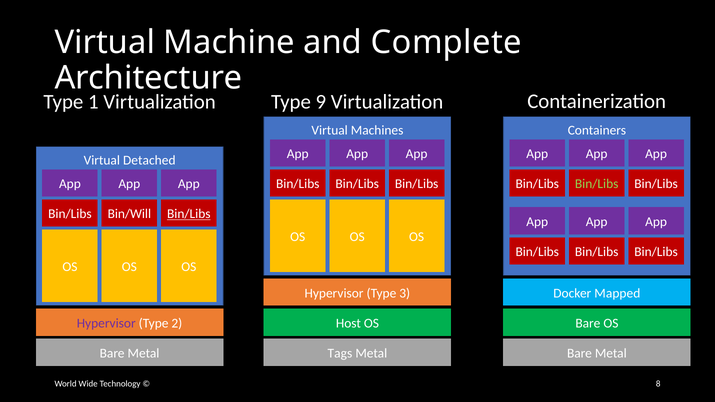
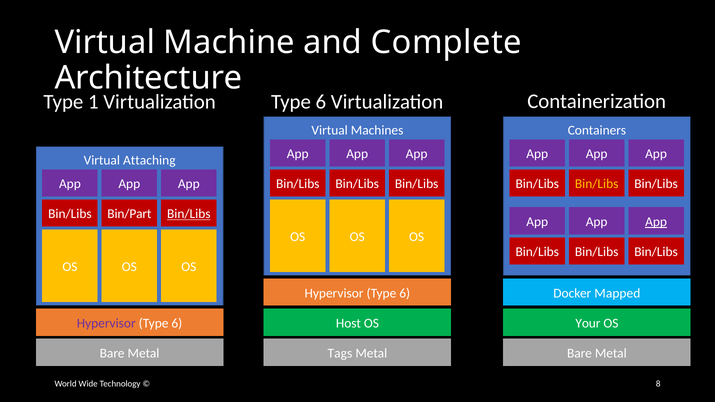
9 at (321, 102): 9 -> 6
Detached: Detached -> Attaching
Bin/Libs at (597, 184) colour: light green -> yellow
Bin/Will: Bin/Will -> Bin/Part
App at (656, 222) underline: none -> present
3 at (405, 293): 3 -> 6
2 at (177, 323): 2 -> 6
Bare at (588, 323): Bare -> Your
